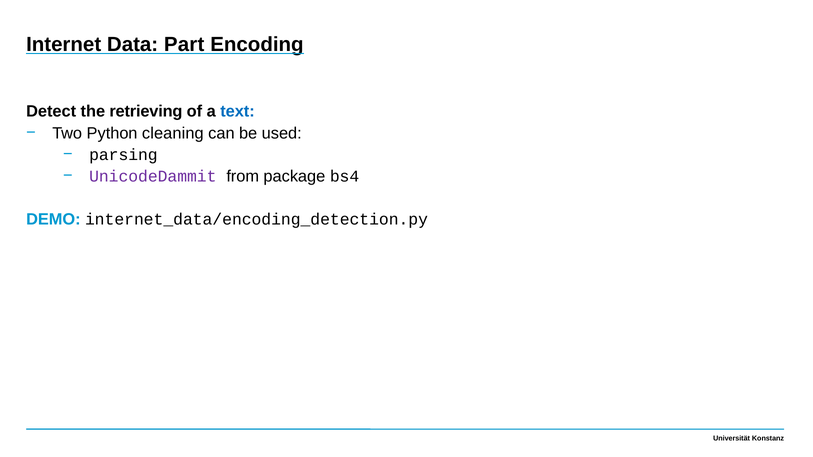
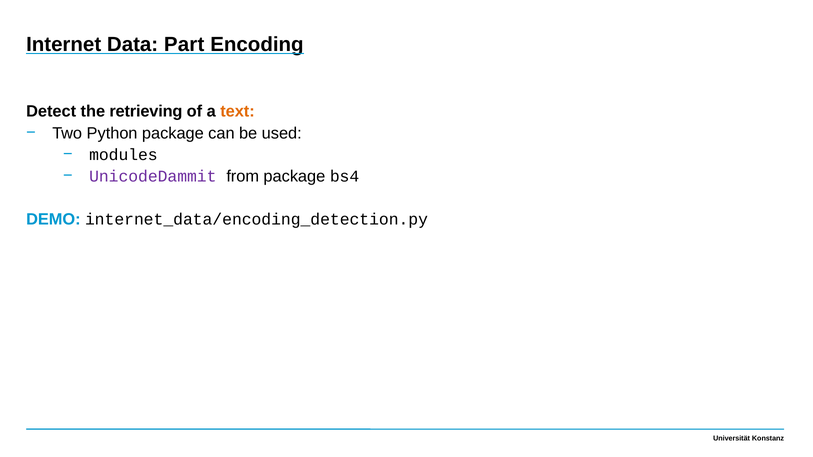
text colour: blue -> orange
Python cleaning: cleaning -> package
parsing: parsing -> modules
